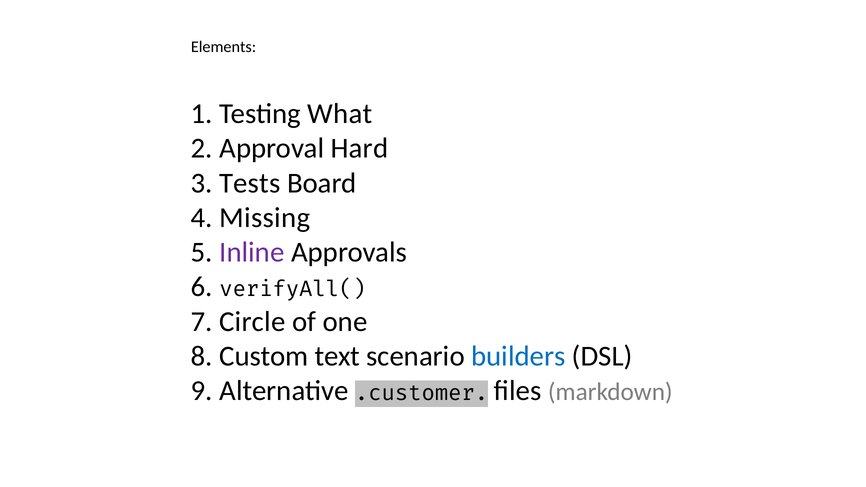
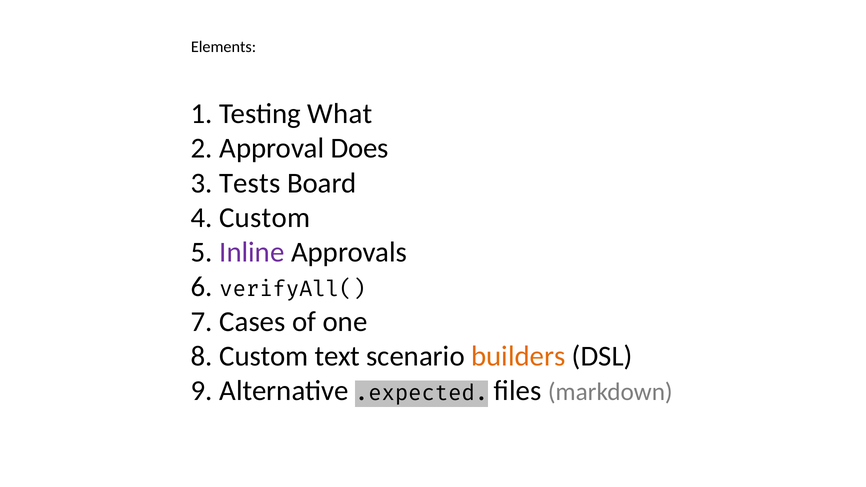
Hard: Hard -> Does
4 Missing: Missing -> Custom
Circle: Circle -> Cases
builders colour: blue -> orange
.customer: .customer -> .expected
